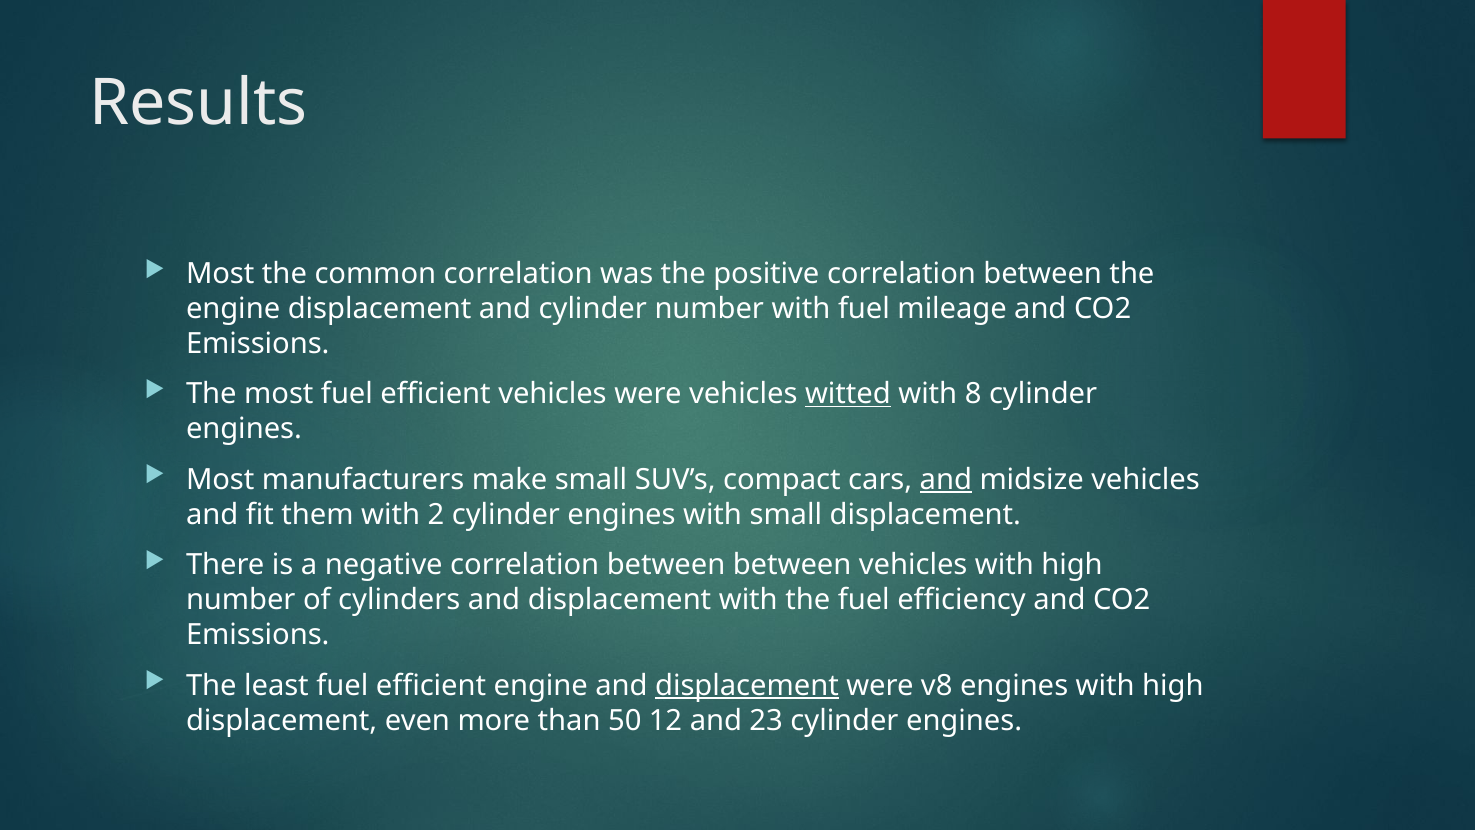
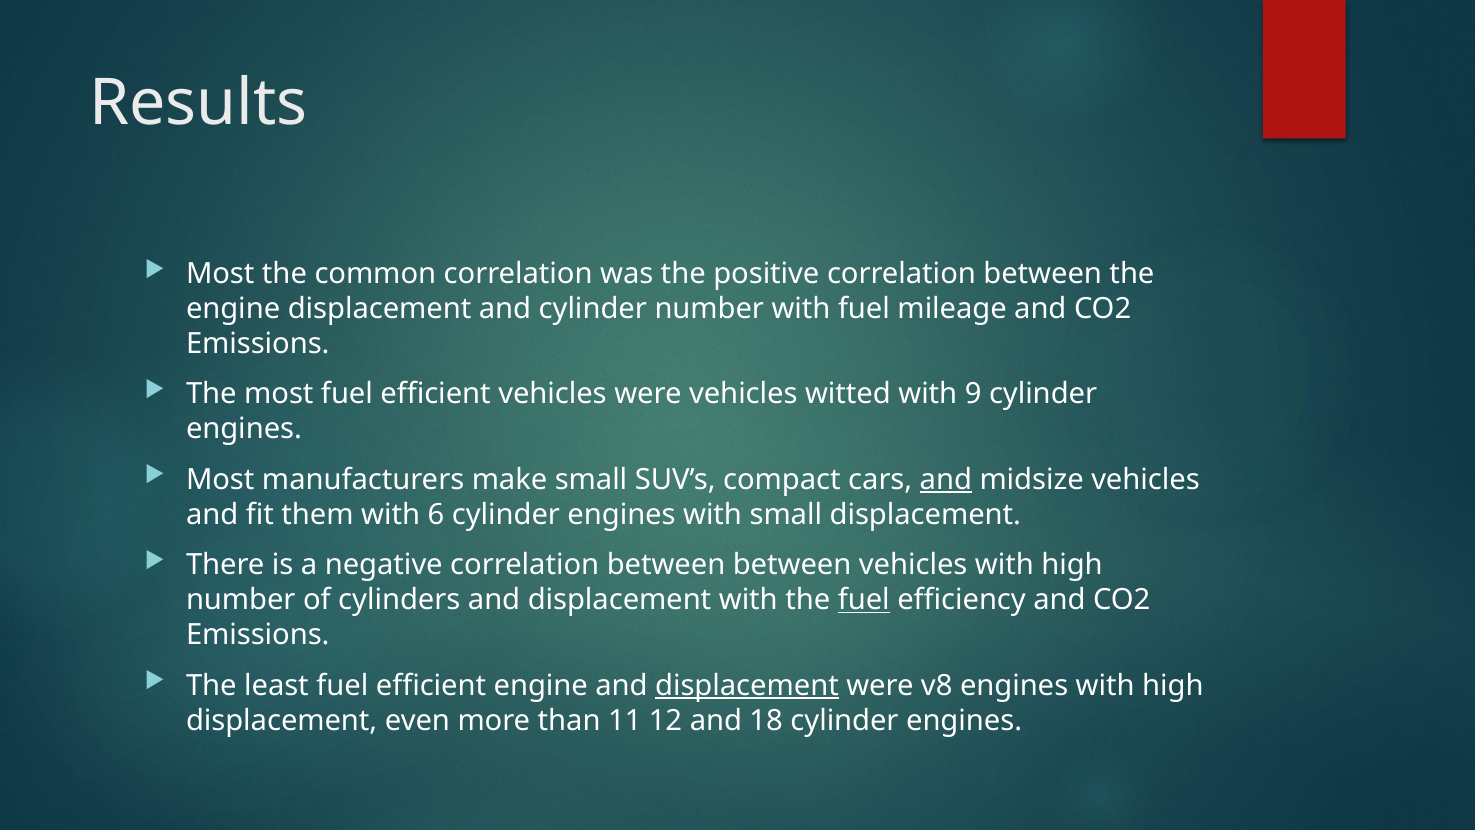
witted underline: present -> none
8: 8 -> 9
2: 2 -> 6
fuel at (864, 600) underline: none -> present
50: 50 -> 11
23: 23 -> 18
